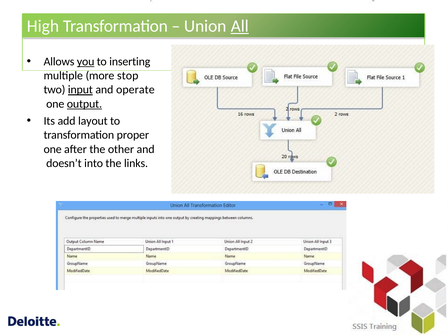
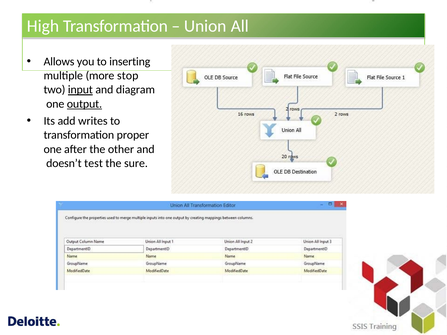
All underline: present -> none
you underline: present -> none
operate: operate -> diagram
layout: layout -> writes
into: into -> test
links: links -> sure
